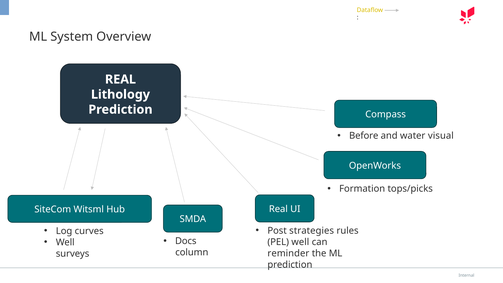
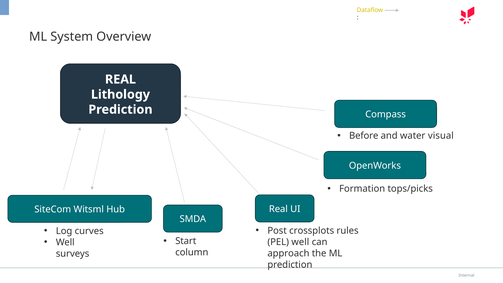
strategies: strategies -> crossplots
Docs: Docs -> Start
reminder: reminder -> approach
